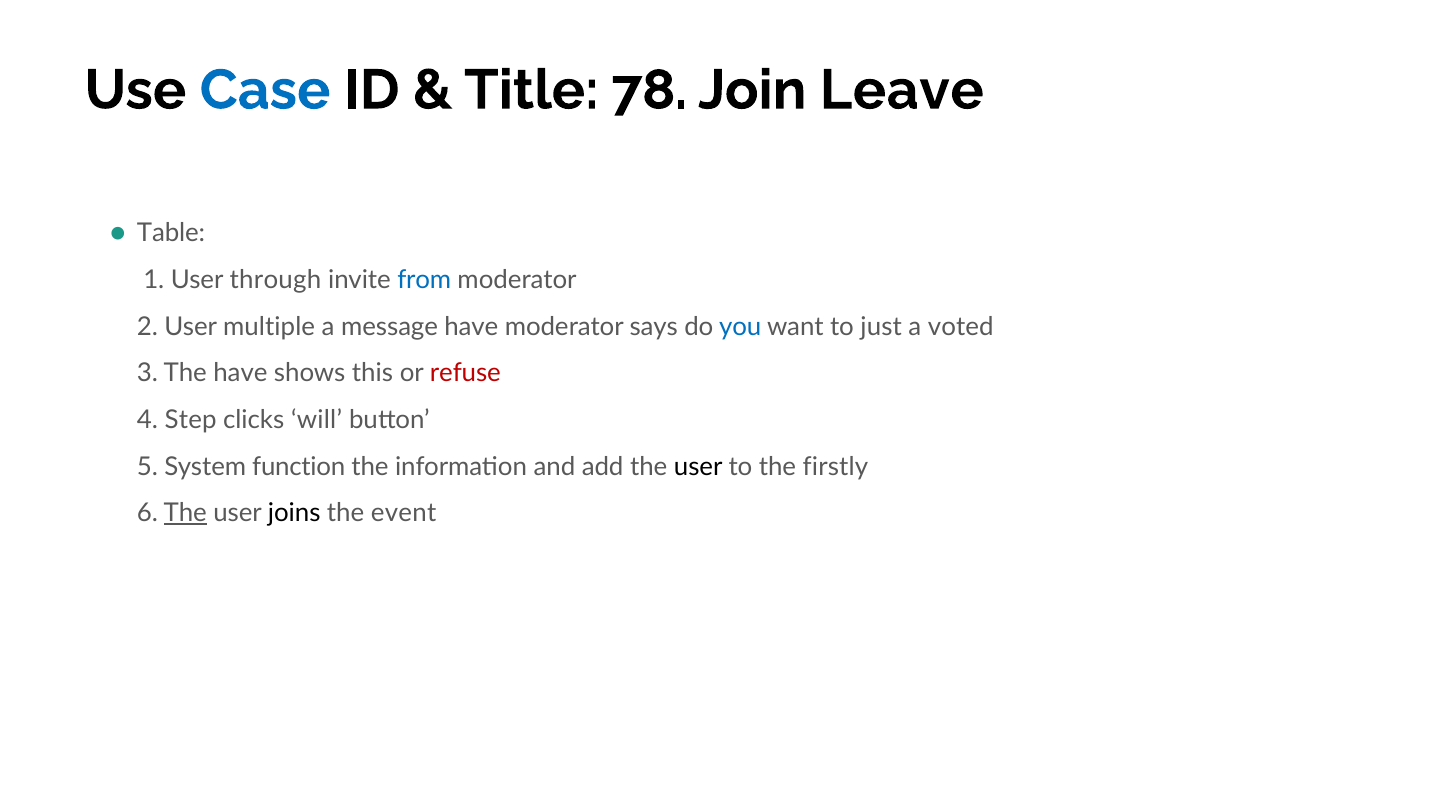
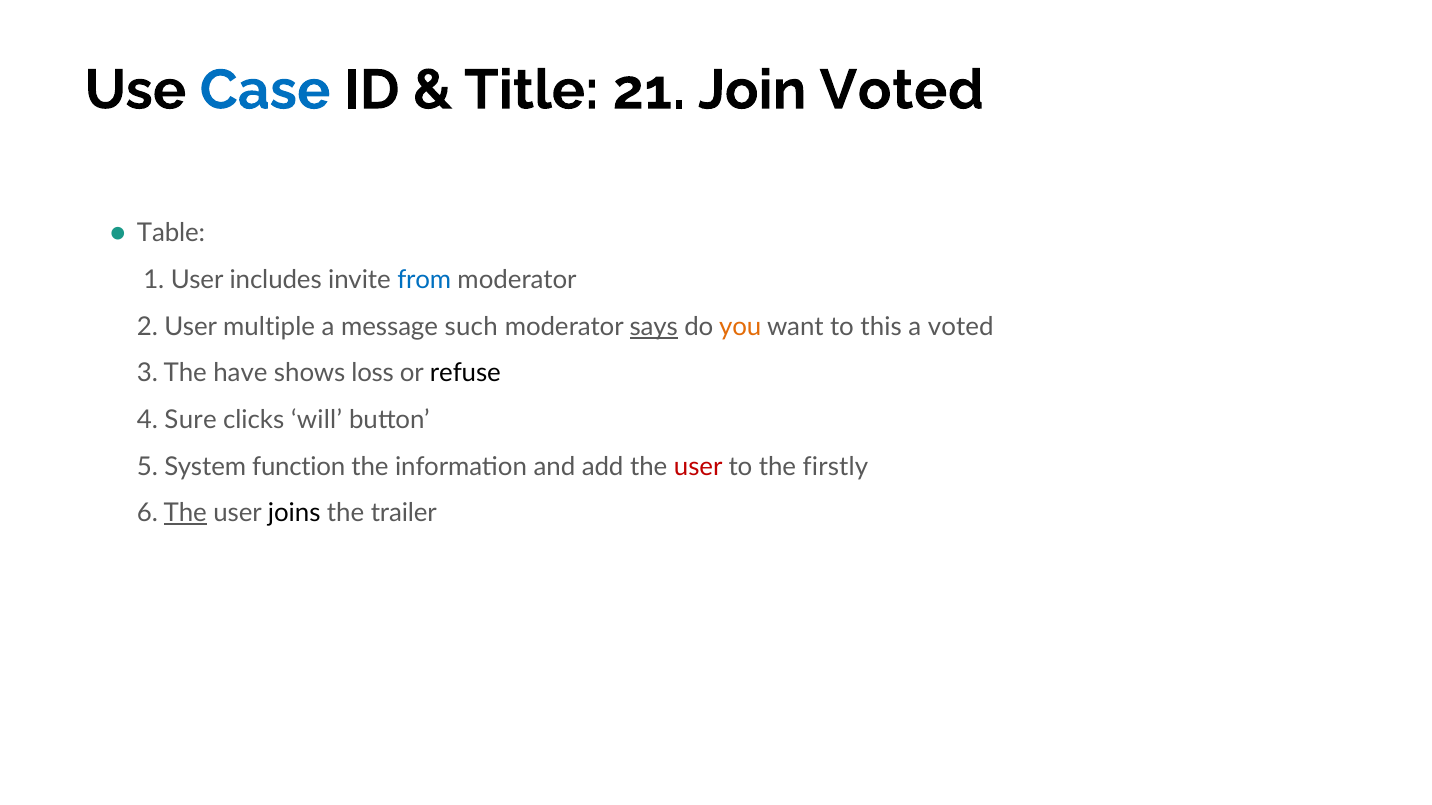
78: 78 -> 21
Join Leave: Leave -> Voted
through: through -> includes
message have: have -> such
says underline: none -> present
you colour: blue -> orange
just: just -> this
this: this -> loss
refuse colour: red -> black
Step: Step -> Sure
user at (698, 467) colour: black -> red
event: event -> trailer
